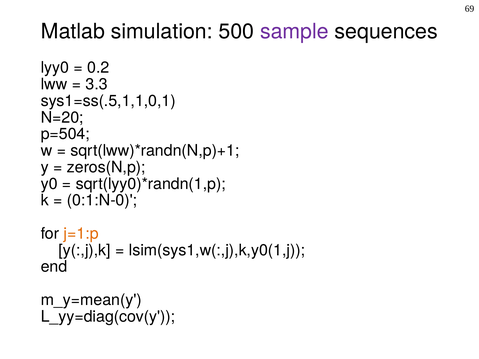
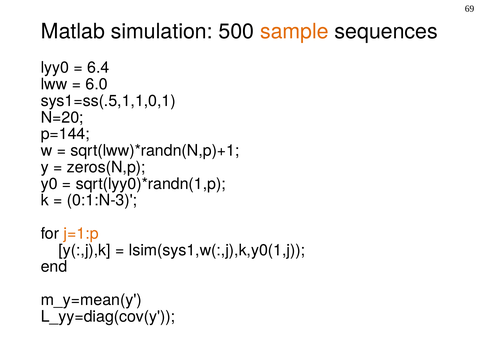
sample colour: purple -> orange
0.2: 0.2 -> 6.4
3.3: 3.3 -> 6.0
p=504: p=504 -> p=144
0:1:N-0: 0:1:N-0 -> 0:1:N-3
